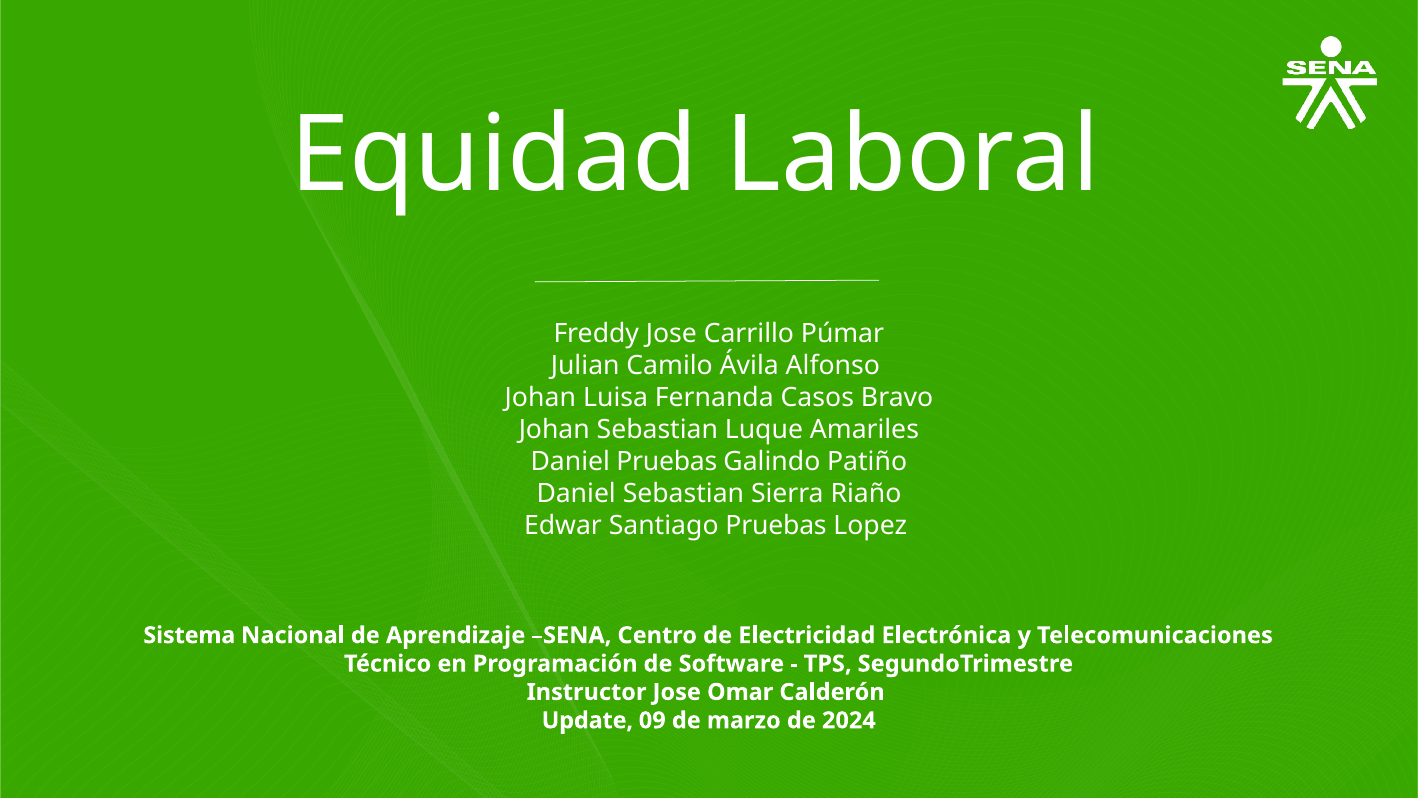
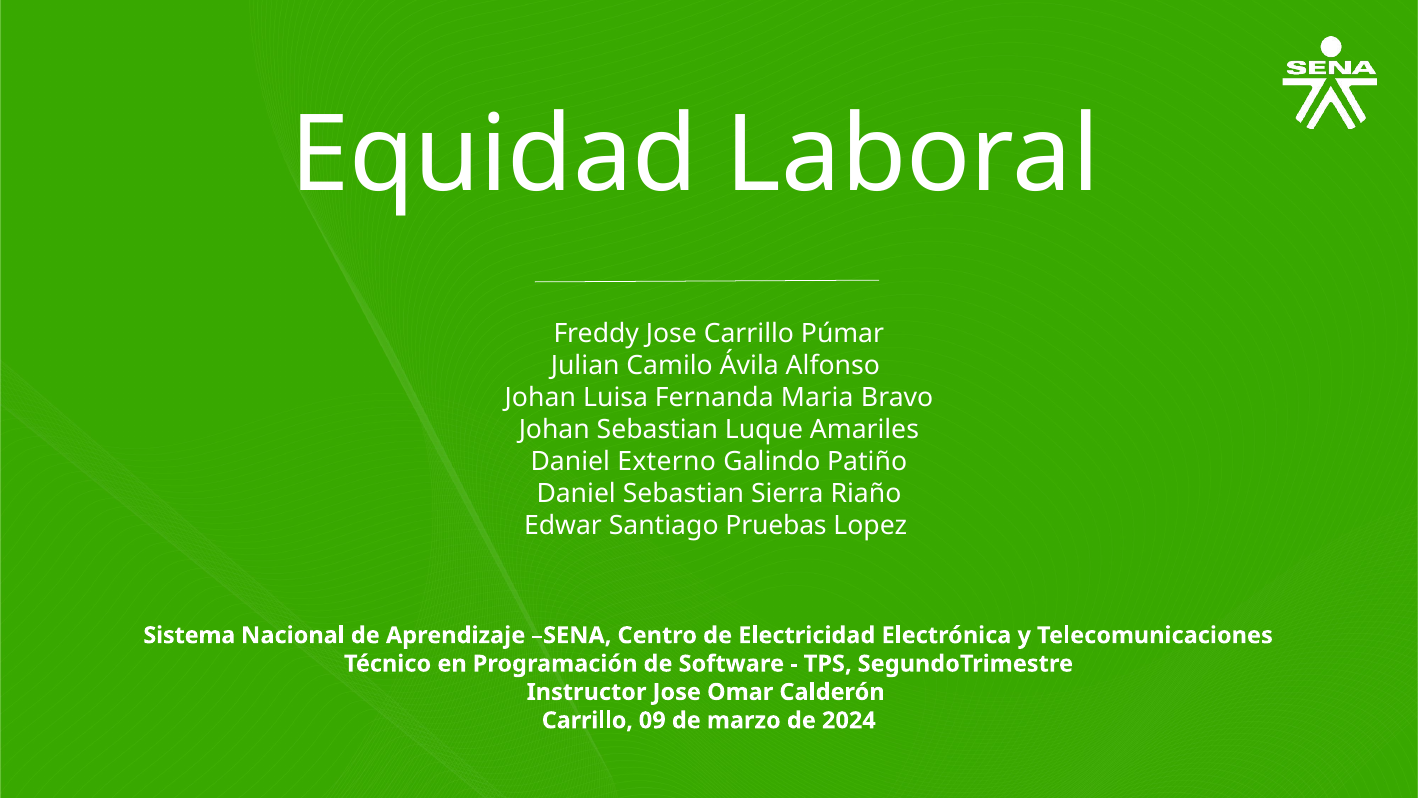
Casos: Casos -> Maria
Daniel Pruebas: Pruebas -> Externo
Update at (587, 720): Update -> Carrillo
